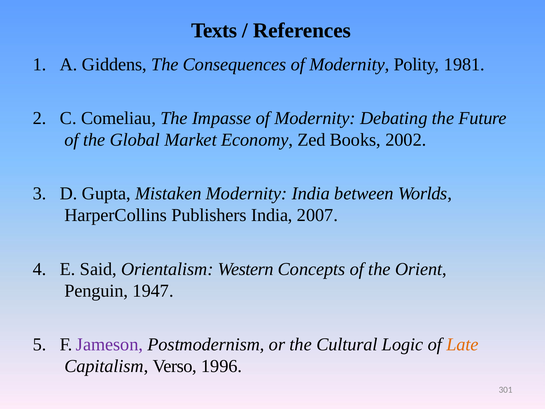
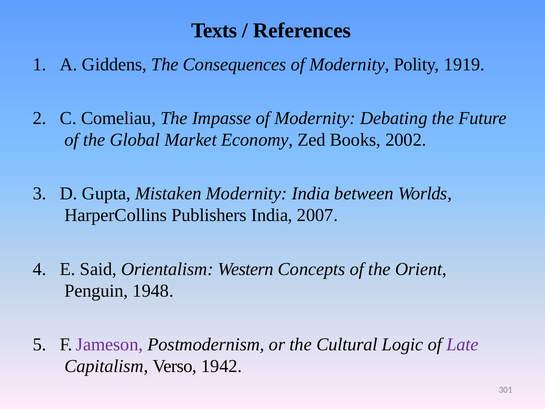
1981: 1981 -> 1919
1947: 1947 -> 1948
Late colour: orange -> purple
1996: 1996 -> 1942
